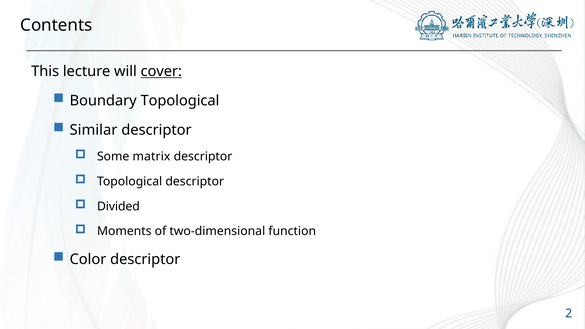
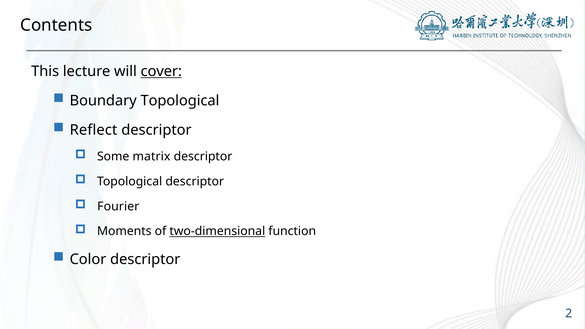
Similar: Similar -> Reflect
Divided: Divided -> Fourier
two-dimensional underline: none -> present
